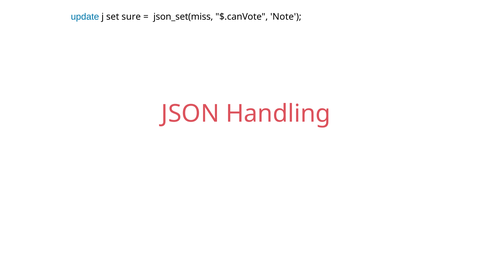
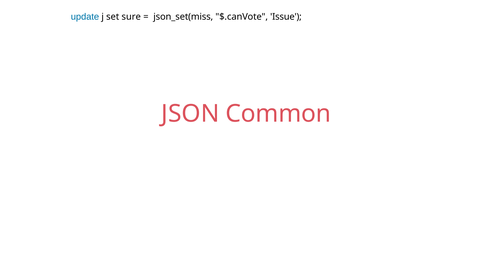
Note: Note -> Issue
Handling: Handling -> Common
